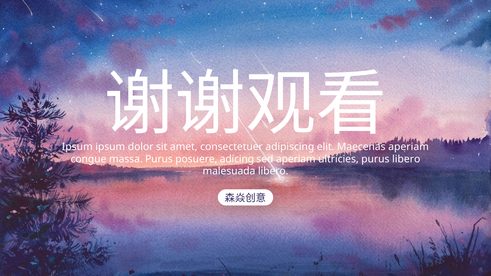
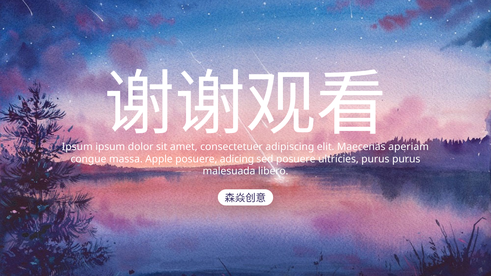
massa Purus: Purus -> Apple
sed aperiam: aperiam -> posuere
purus libero: libero -> purus
